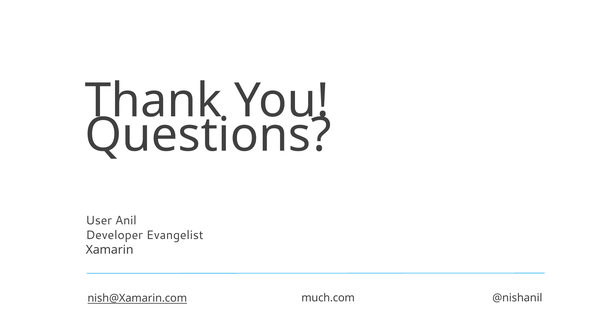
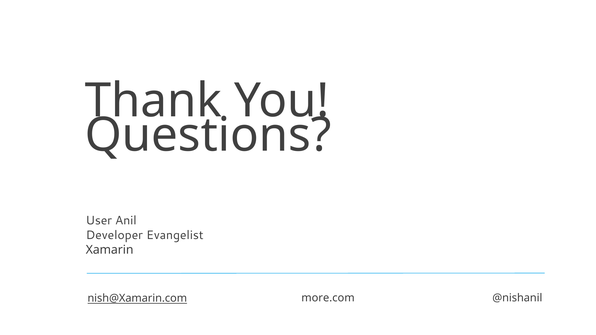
much.com: much.com -> more.com
